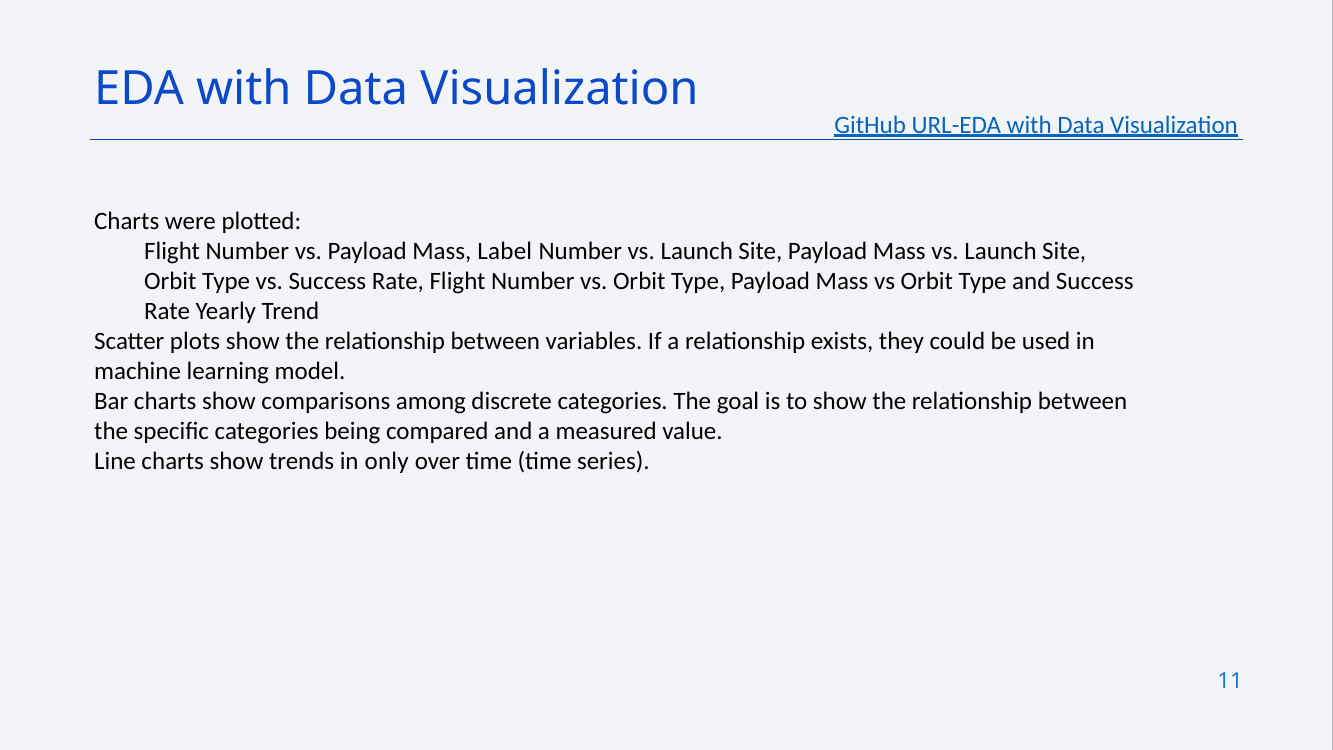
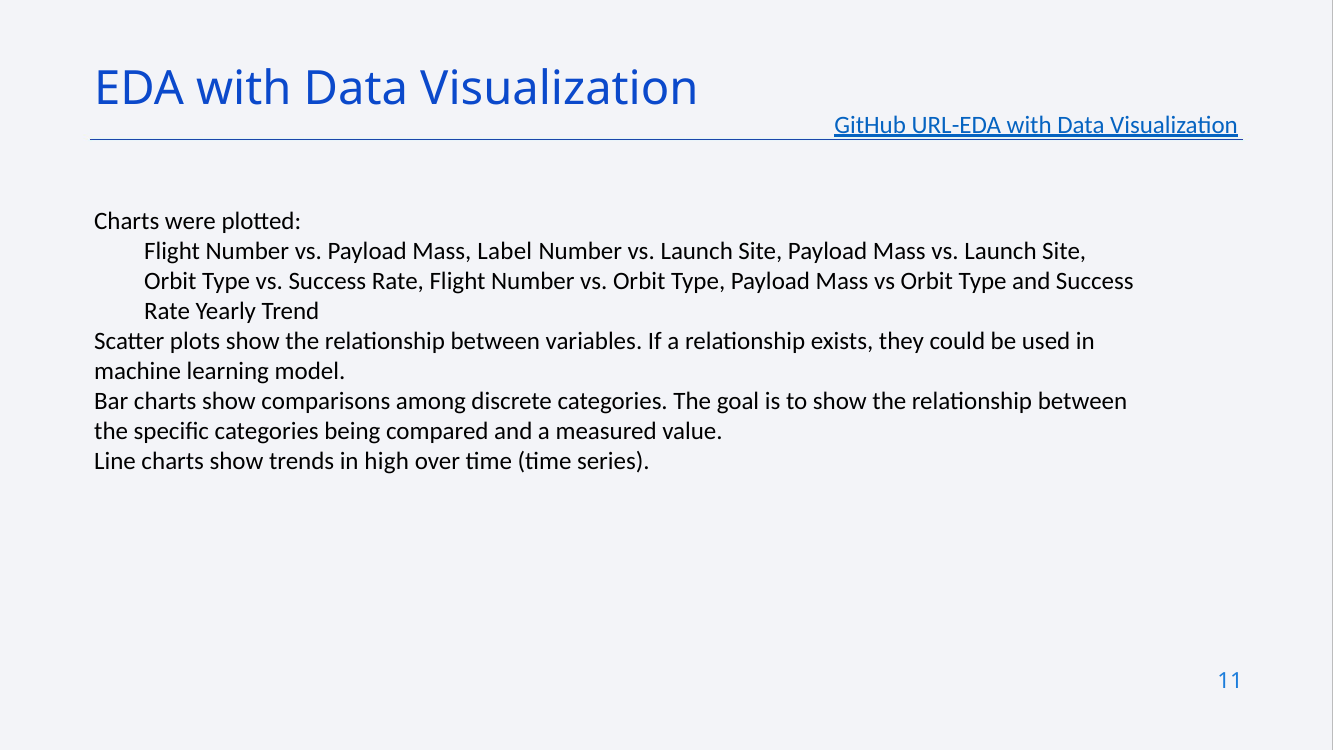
only: only -> high
